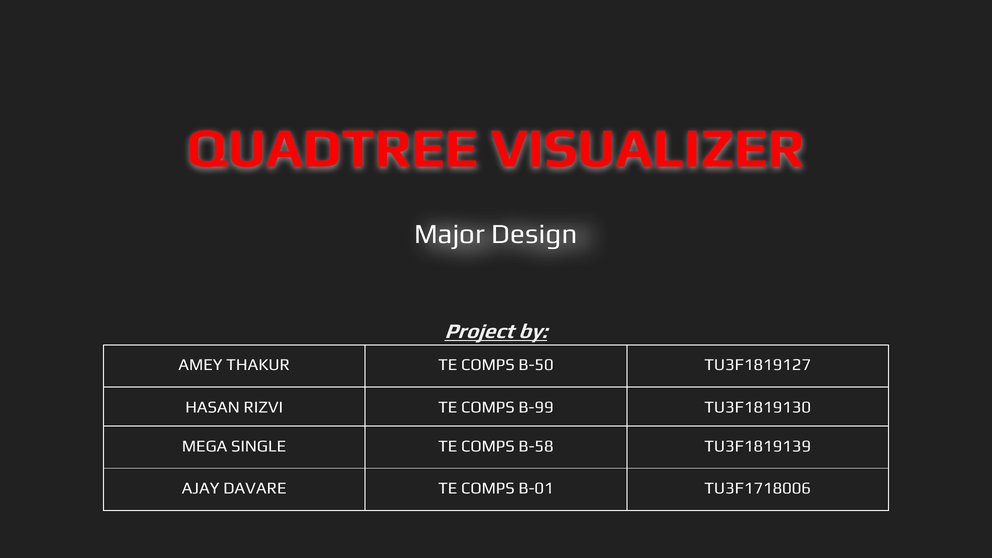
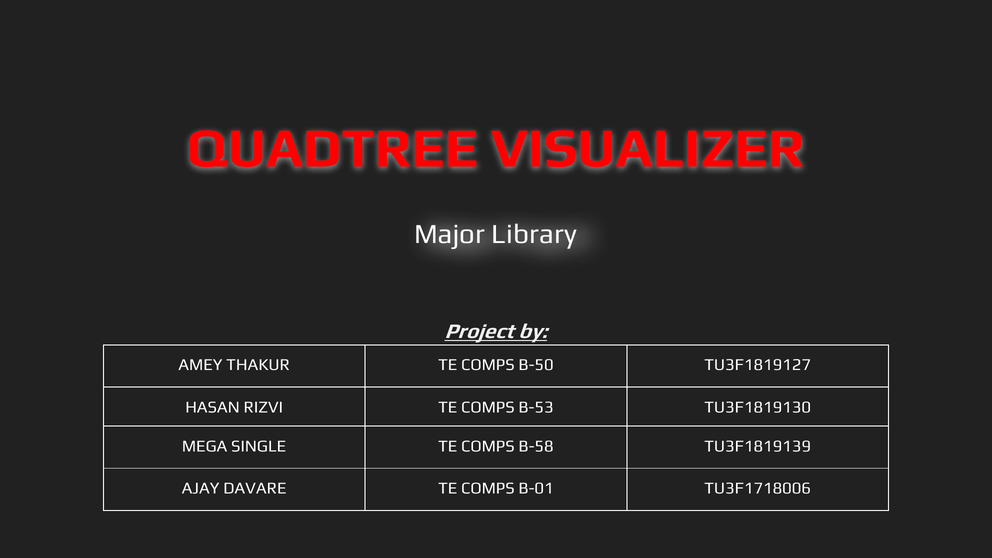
Design: Design -> Library
B-99: B-99 -> B-53
